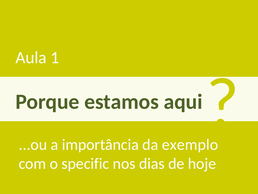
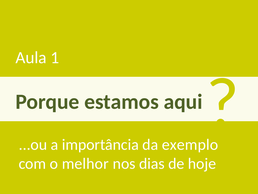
specific: specific -> melhor
